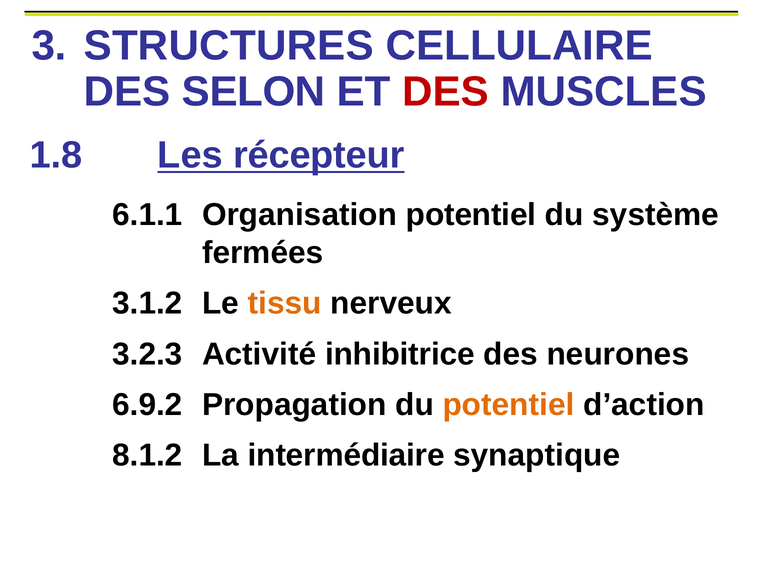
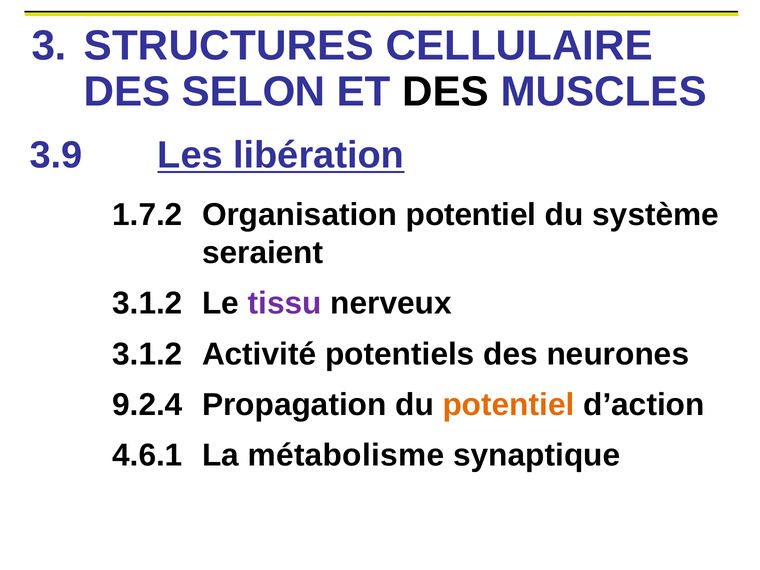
DES at (446, 92) colour: red -> black
1.8: 1.8 -> 3.9
récepteur: récepteur -> libération
6.1.1: 6.1.1 -> 1.7.2
fermées: fermées -> seraient
tissu colour: orange -> purple
3.2.3 at (147, 354): 3.2.3 -> 3.1.2
inhibitrice: inhibitrice -> potentiels
6.9.2: 6.9.2 -> 9.2.4
8.1.2: 8.1.2 -> 4.6.1
intermédiaire: intermédiaire -> métabolisme
